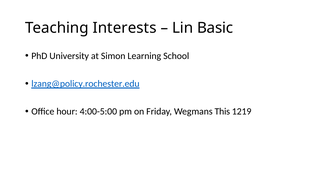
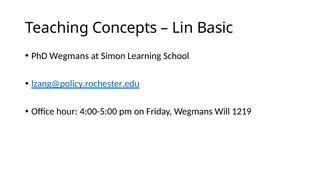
Interests: Interests -> Concepts
PhD University: University -> Wegmans
This: This -> Will
